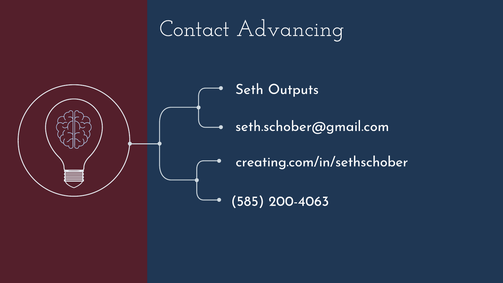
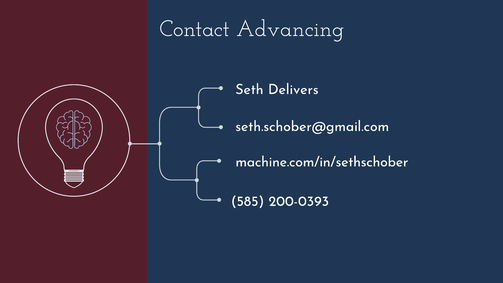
Outputs: Outputs -> Delivers
creating.com/in/sethschober: creating.com/in/sethschober -> machine.com/in/sethschober
200-4063: 200-4063 -> 200-0393
